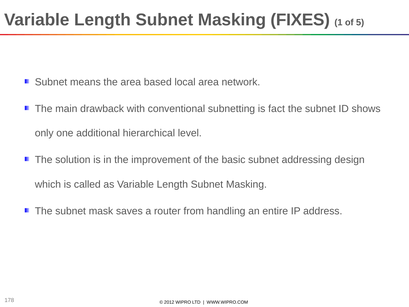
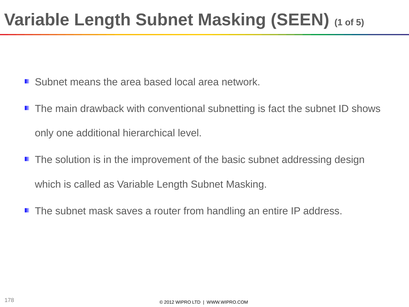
FIXES: FIXES -> SEEN
